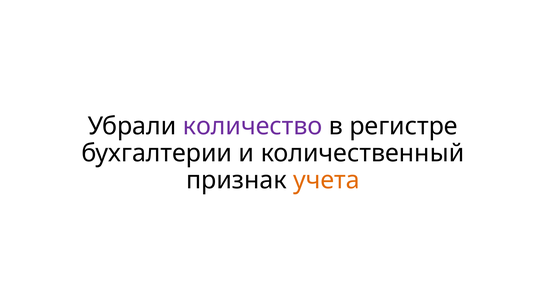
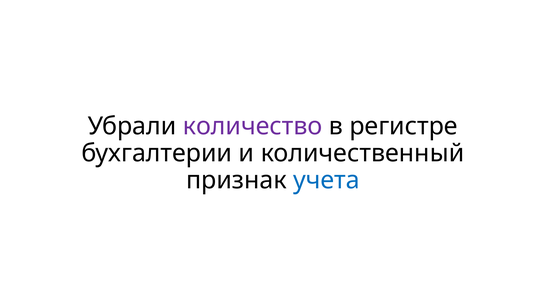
учета colour: orange -> blue
